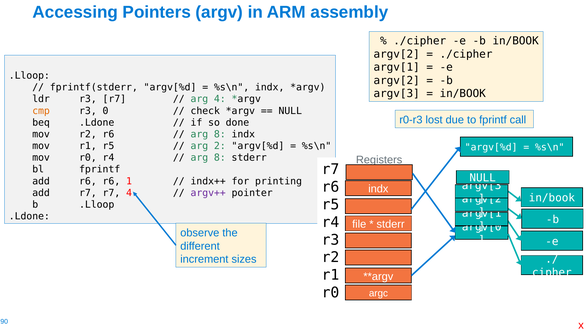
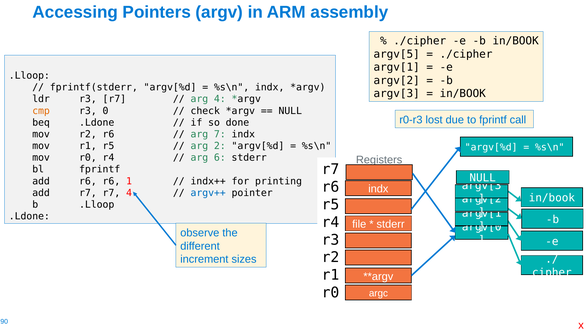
argv[2 at (397, 54): argv[2 -> argv[5
8 at (220, 134): 8 -> 7
8 at (220, 158): 8 -> 6
argv++ colour: purple -> blue
